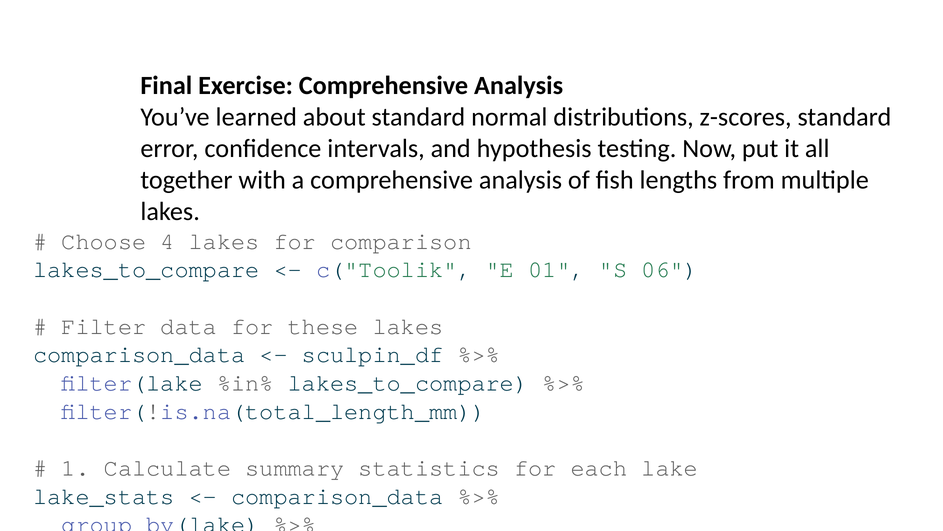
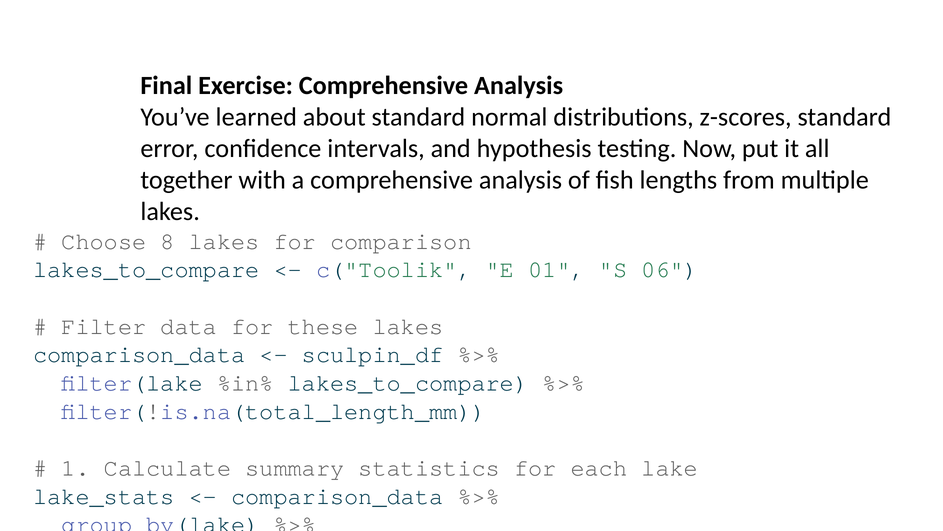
Choose 4: 4 -> 8
